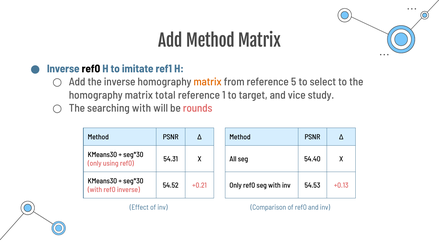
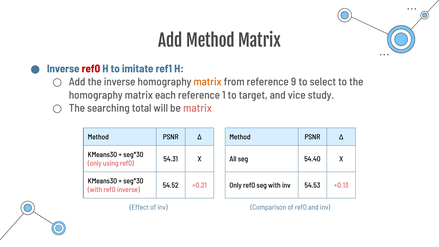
ref0 at (91, 69) colour: black -> red
5: 5 -> 9
total: total -> each
searching with: with -> total
be rounds: rounds -> matrix
